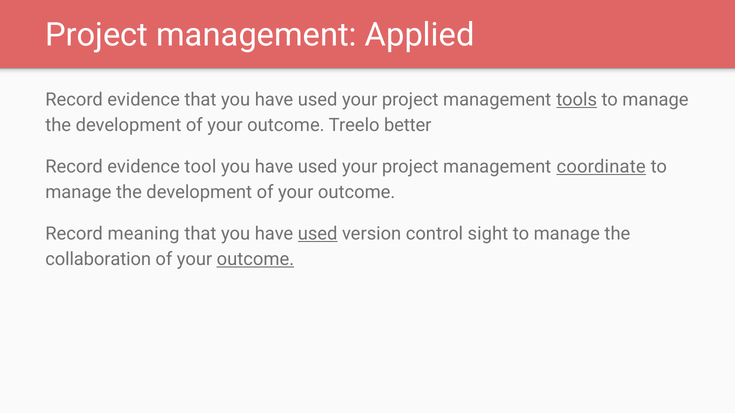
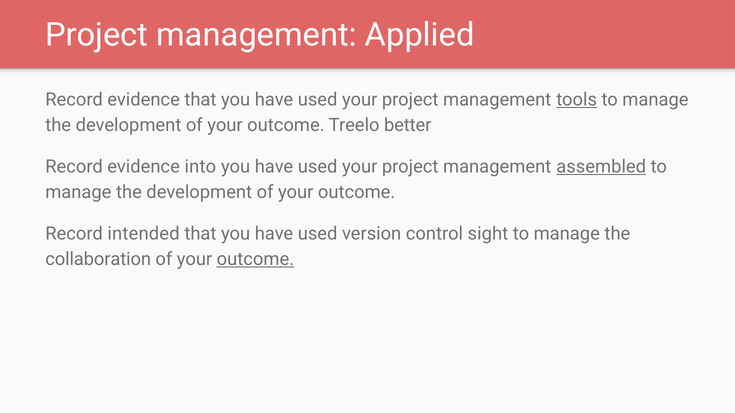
tool: tool -> into
coordinate: coordinate -> assembled
meaning: meaning -> intended
used at (318, 234) underline: present -> none
